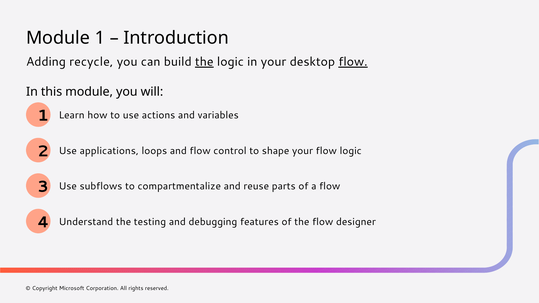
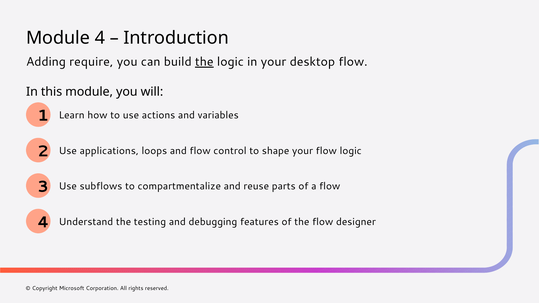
Module 1: 1 -> 4
recycle: recycle -> require
flow at (353, 62) underline: present -> none
